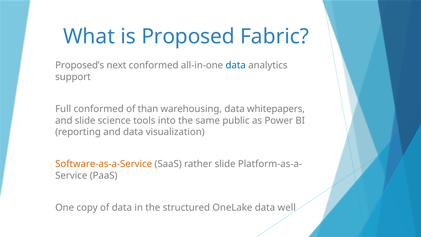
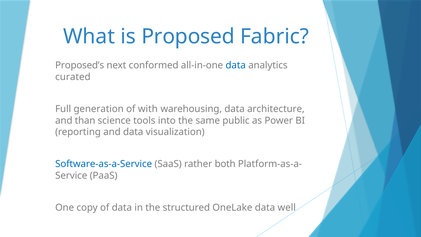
support: support -> curated
Full conformed: conformed -> generation
than: than -> with
whitepapers: whitepapers -> architecture
and slide: slide -> than
Software-as-a-Service colour: orange -> blue
rather slide: slide -> both
